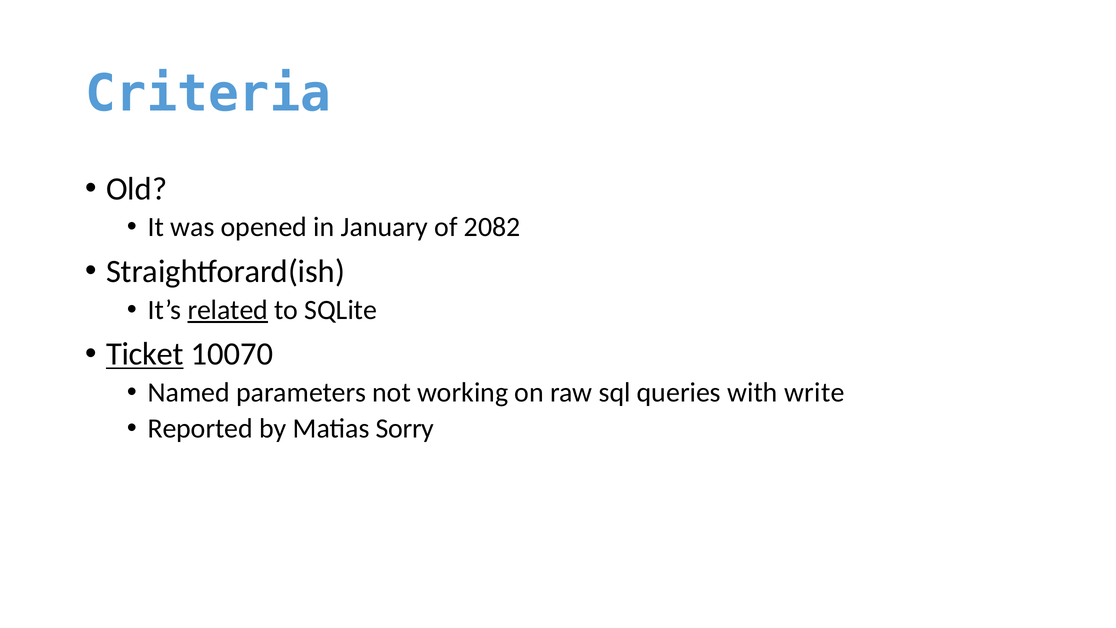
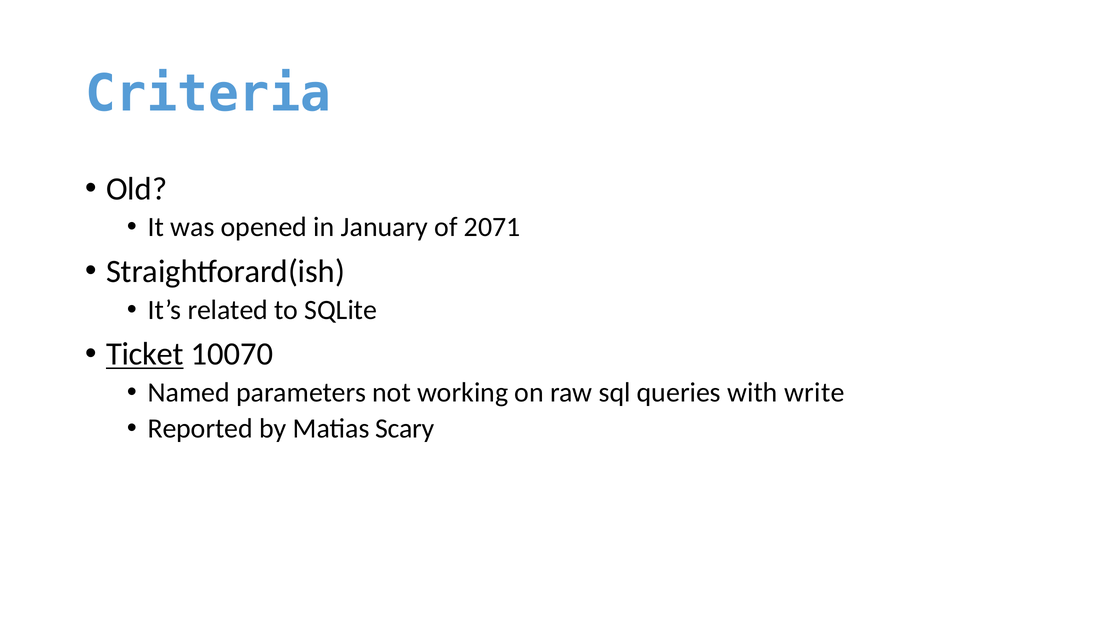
2082: 2082 -> 2071
related underline: present -> none
Sorry: Sorry -> Scary
